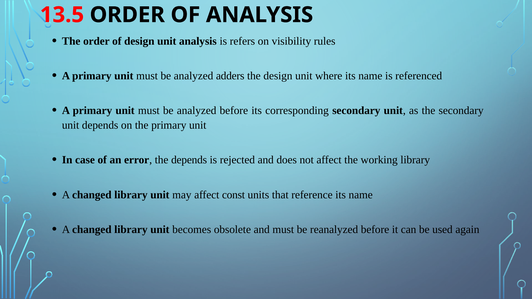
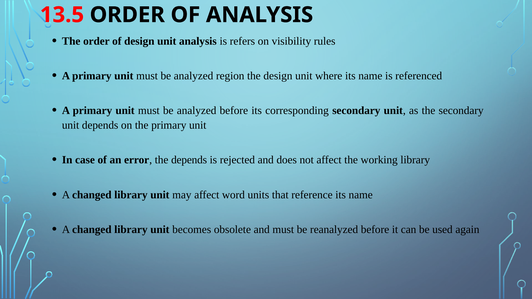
adders: adders -> region
const: const -> word
